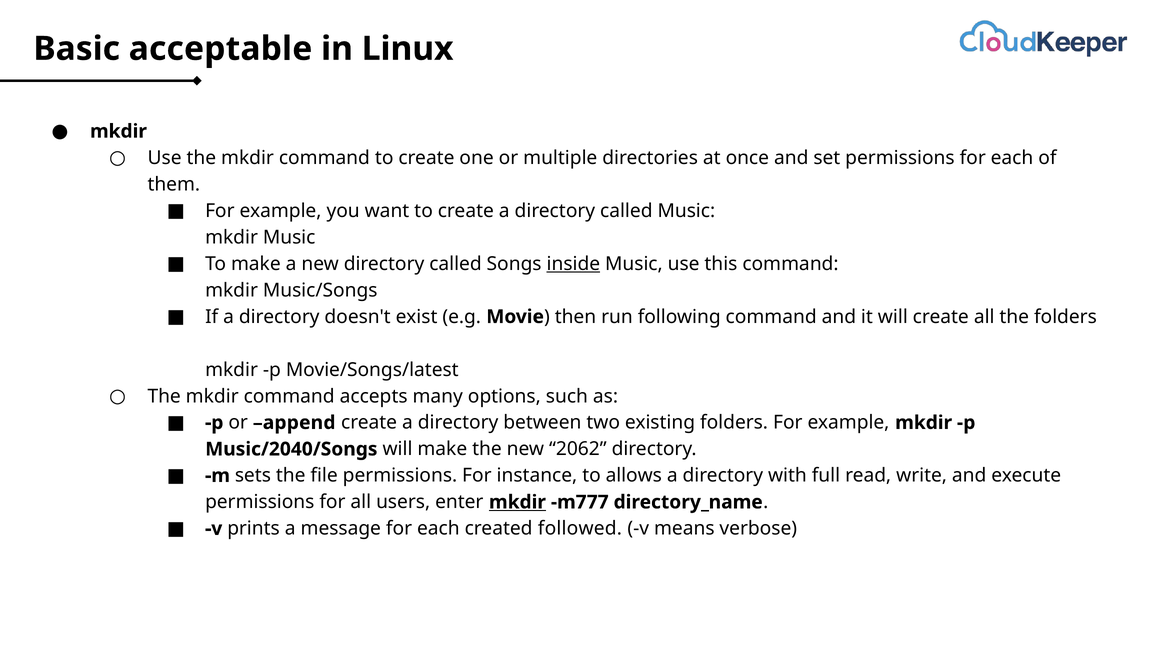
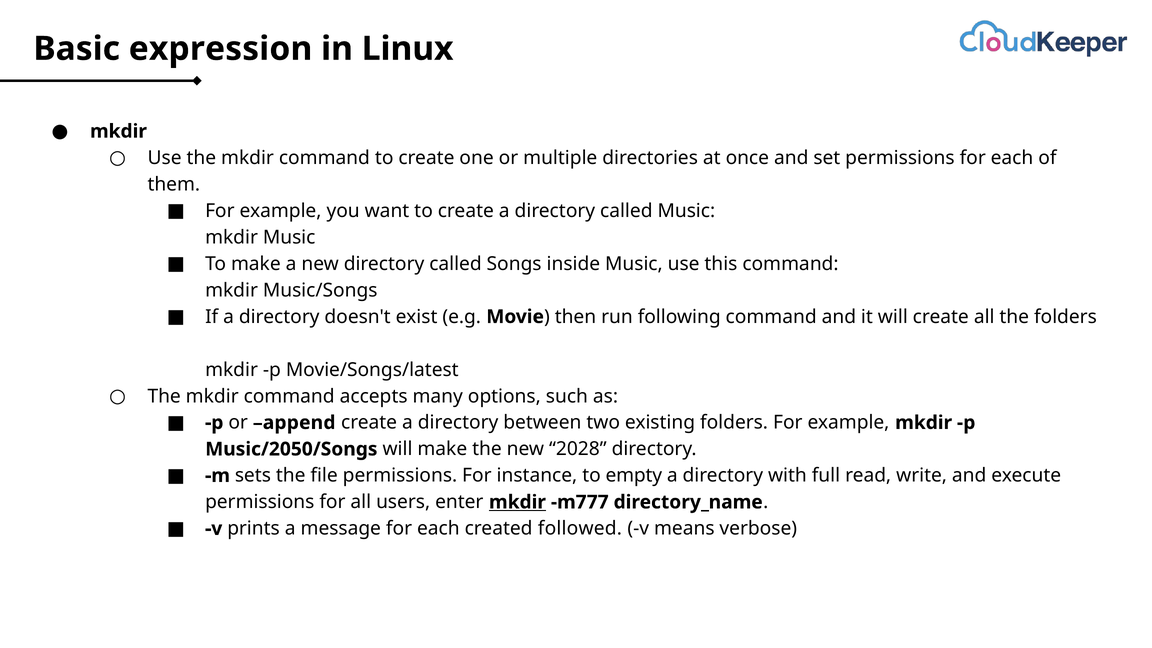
acceptable: acceptable -> expression
inside underline: present -> none
Music/2040/Songs: Music/2040/Songs -> Music/2050/Songs
2062: 2062 -> 2028
allows: allows -> empty
